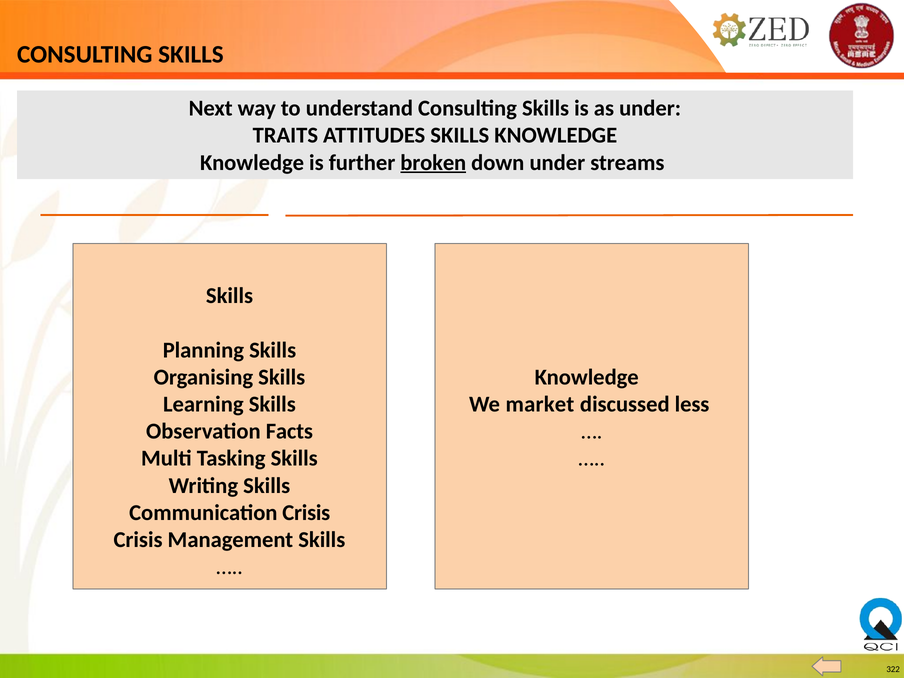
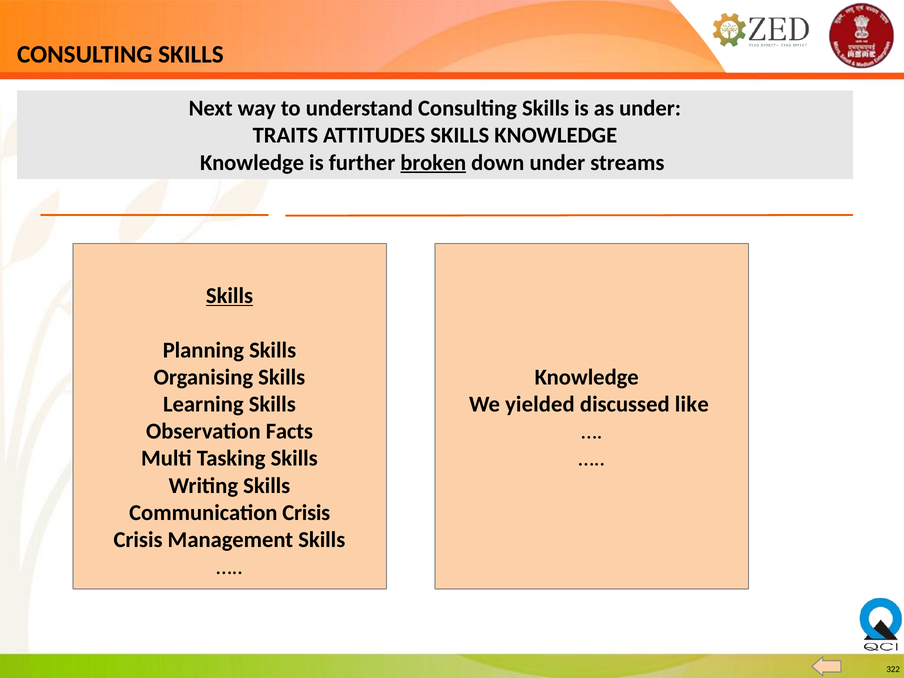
Skills at (230, 296) underline: none -> present
market: market -> yielded
less: less -> like
